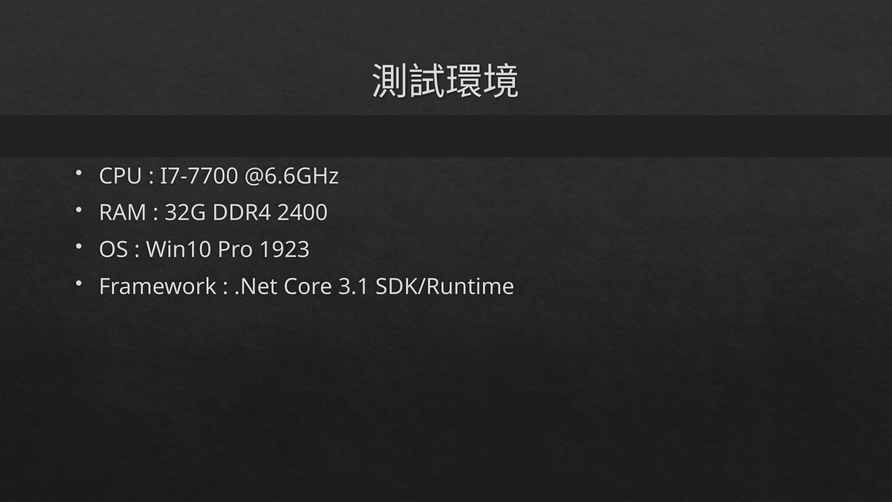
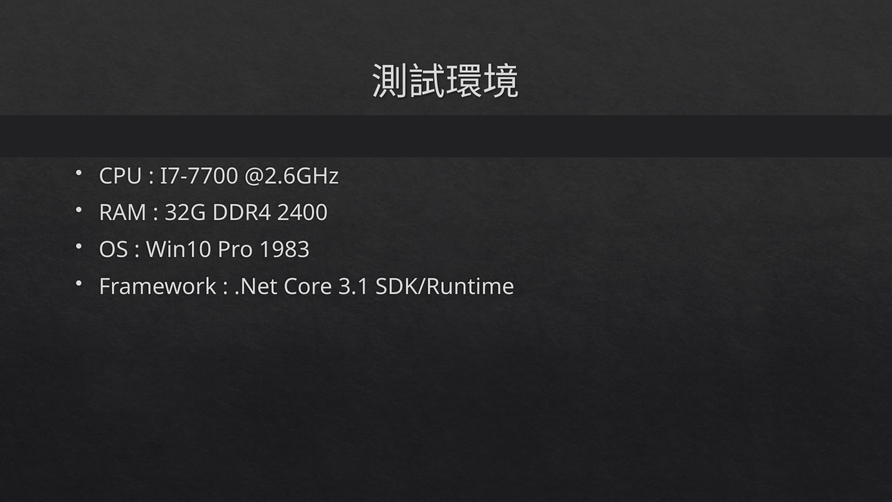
@6.6GHz: @6.6GHz -> @2.6GHz
1923: 1923 -> 1983
